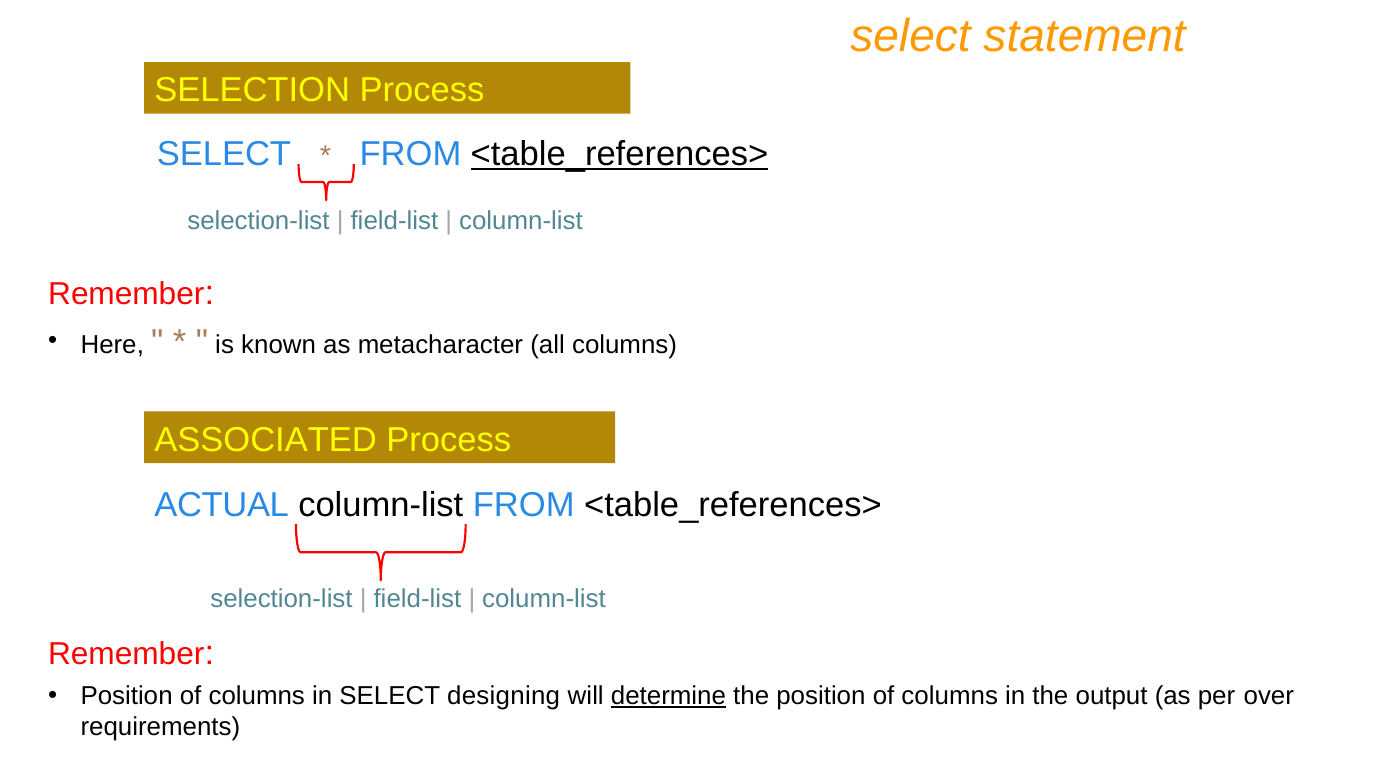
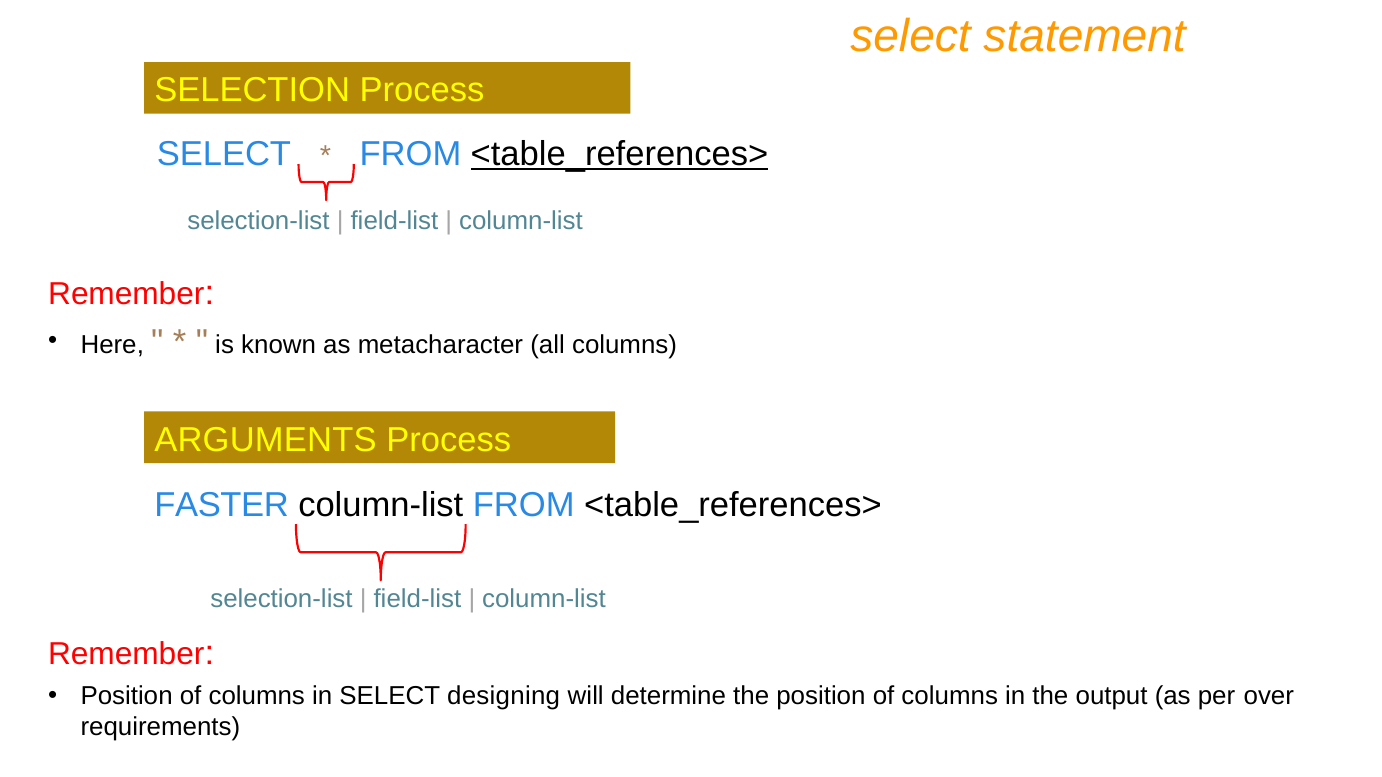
ASSOCIATED: ASSOCIATED -> ARGUMENTS
ACTUAL: ACTUAL -> FASTER
determine underline: present -> none
